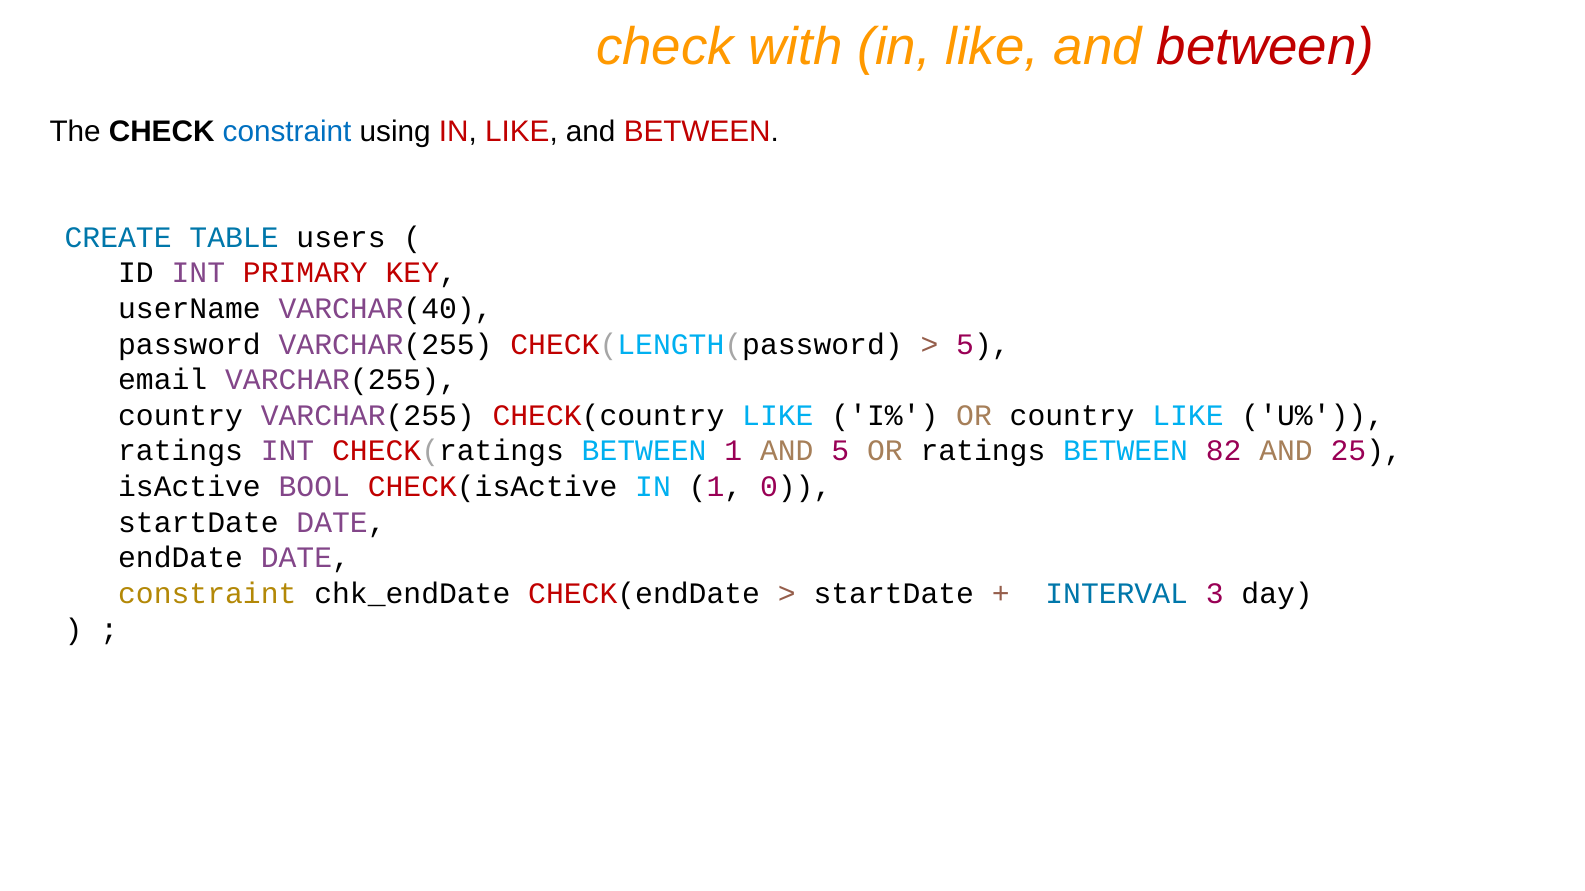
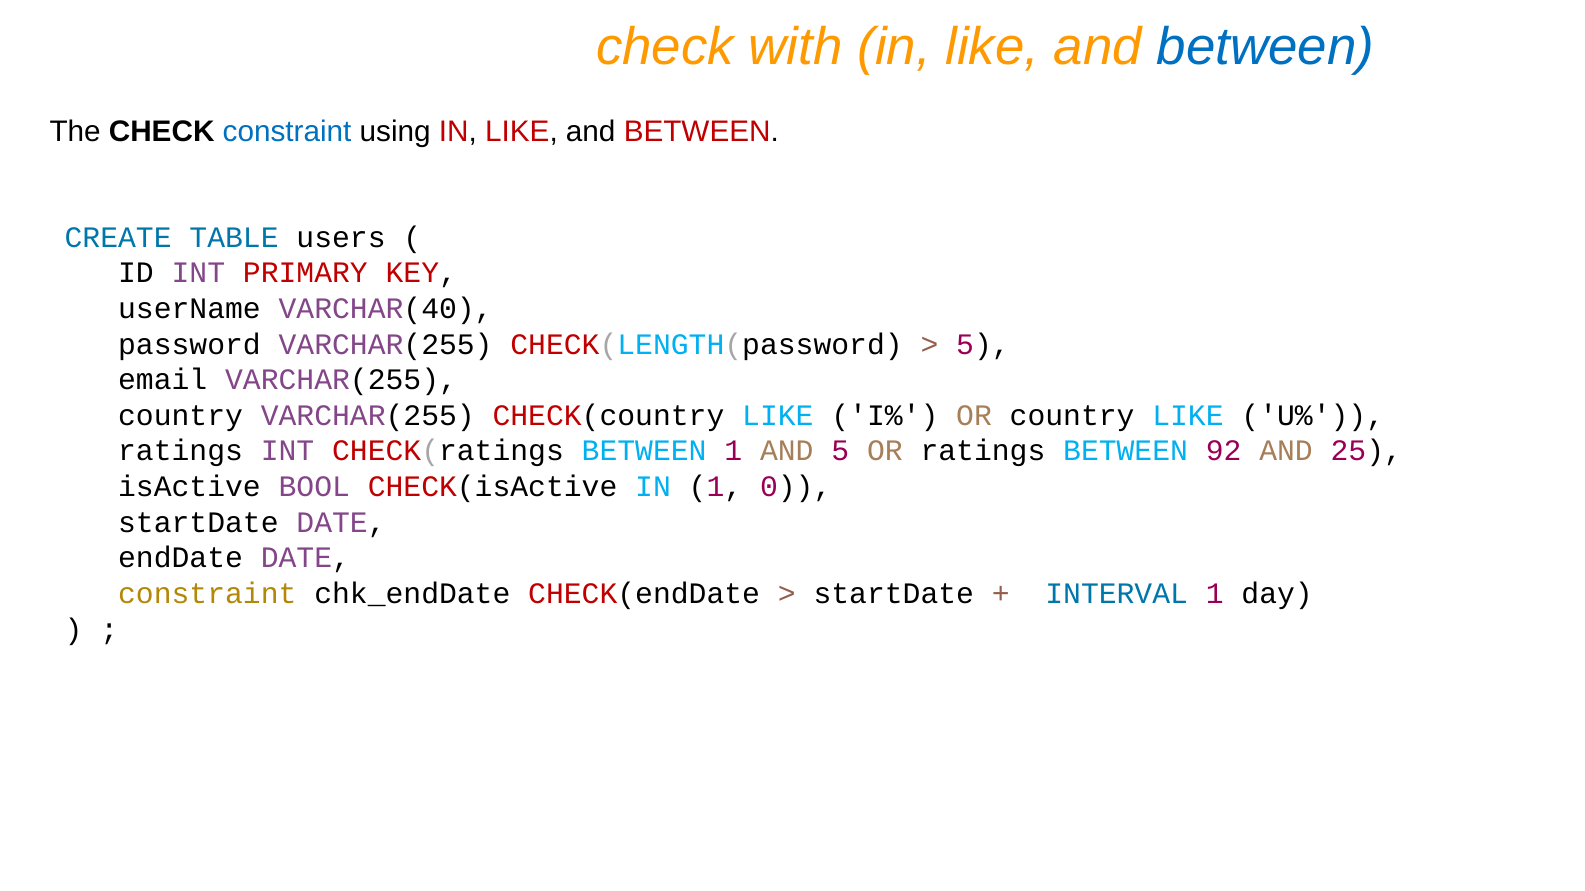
between at (1266, 47) colour: red -> blue
82: 82 -> 92
INTERVAL 3: 3 -> 1
